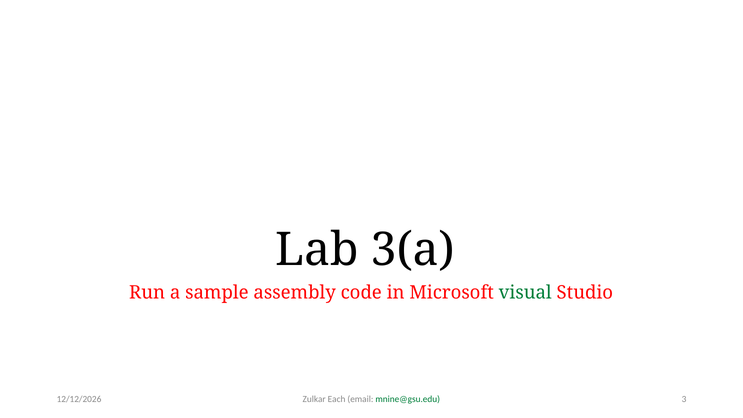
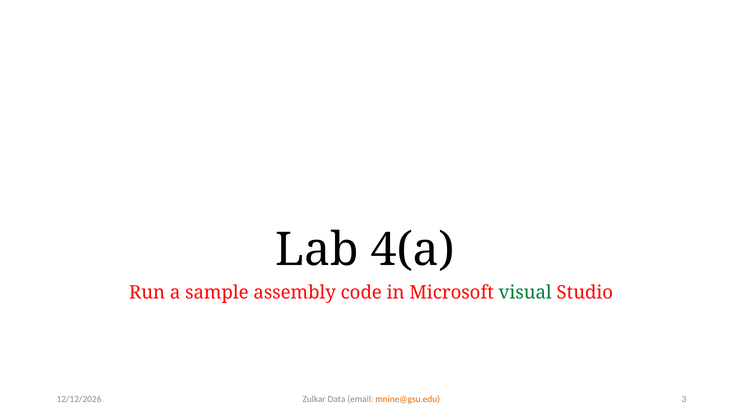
3(a: 3(a -> 4(a
Each: Each -> Data
mnine@gsu.edu colour: green -> orange
